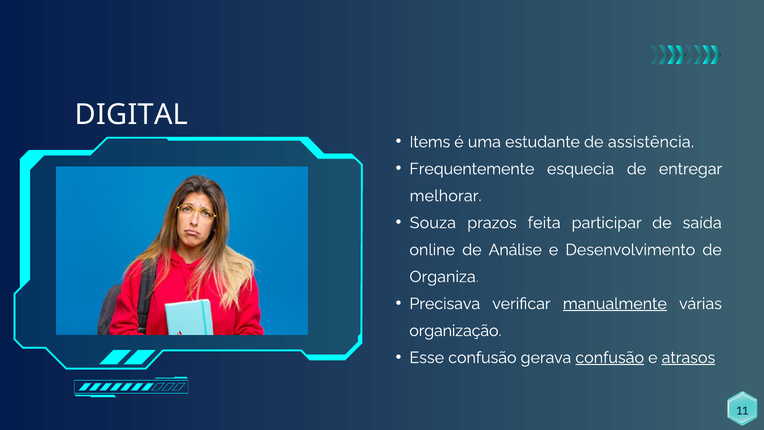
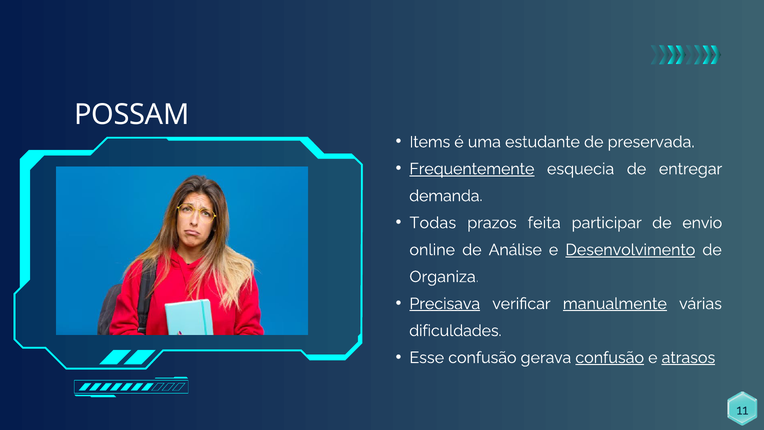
DIGITAL: DIGITAL -> POSSAM
assistência: assistência -> preservada
Frequentemente underline: none -> present
melhorar: melhorar -> demanda
Souza: Souza -> Todas
saída: saída -> envio
Desenvolvimento underline: none -> present
Precisava underline: none -> present
organização: organização -> dificuldades
